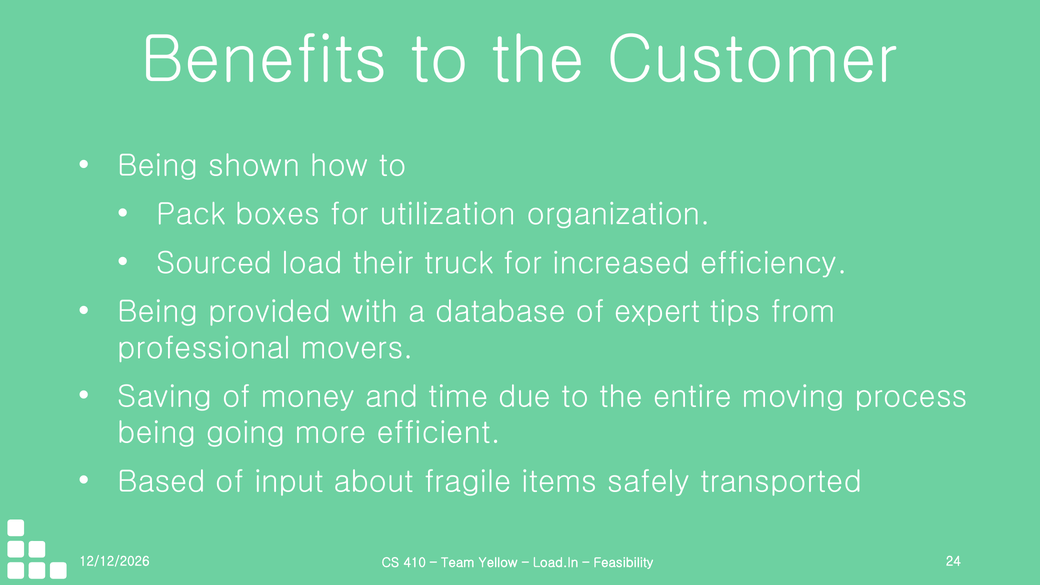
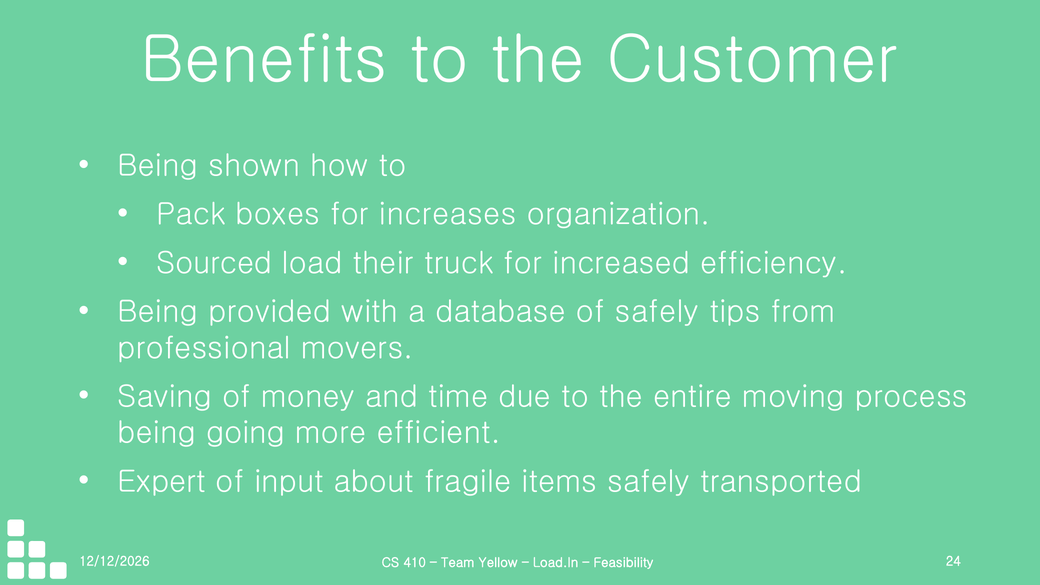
utilization: utilization -> increases
of expert: expert -> safely
Based: Based -> Expert
